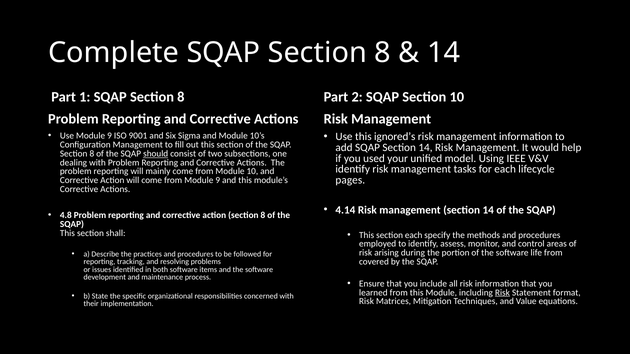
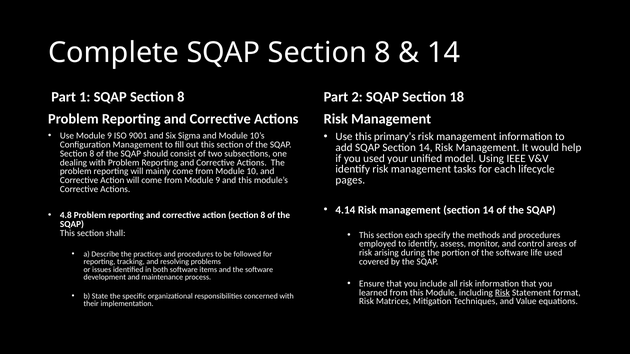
Section 10: 10 -> 18
ignored’s: ignored’s -> primary’s
should underline: present -> none
life from: from -> used
